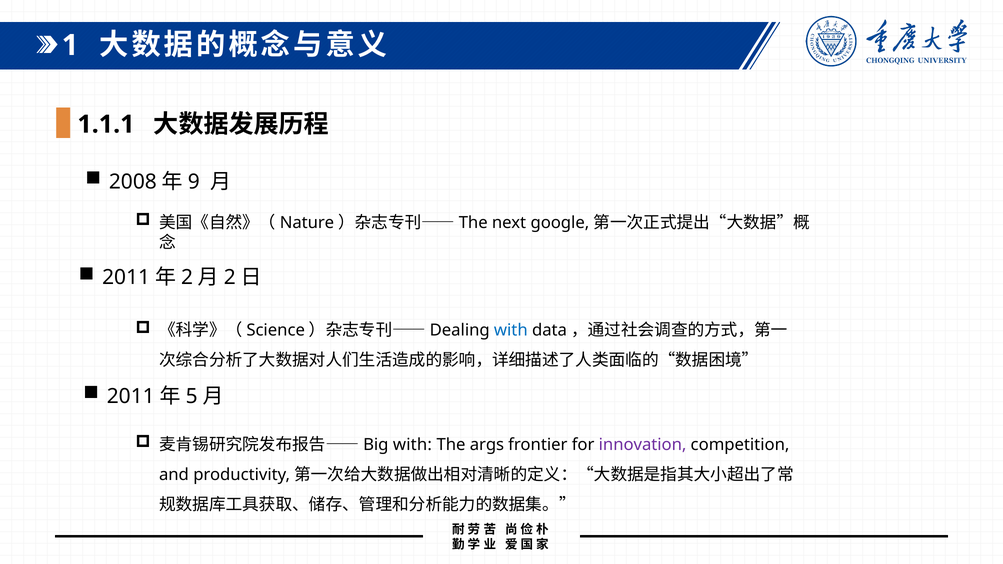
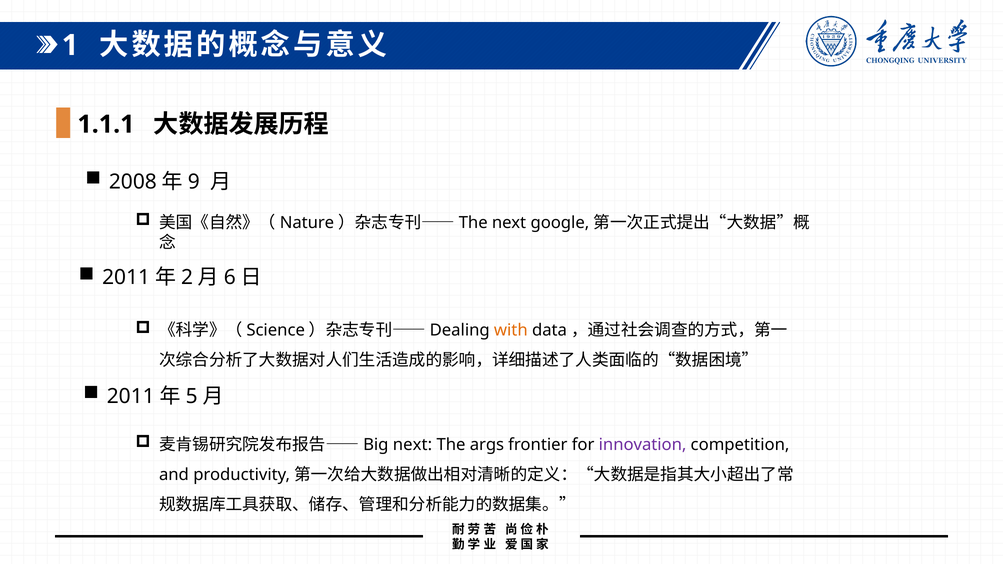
2 at (230, 278): 2 -> 6
with at (511, 330) colour: blue -> orange
with at (412, 445): with -> next
